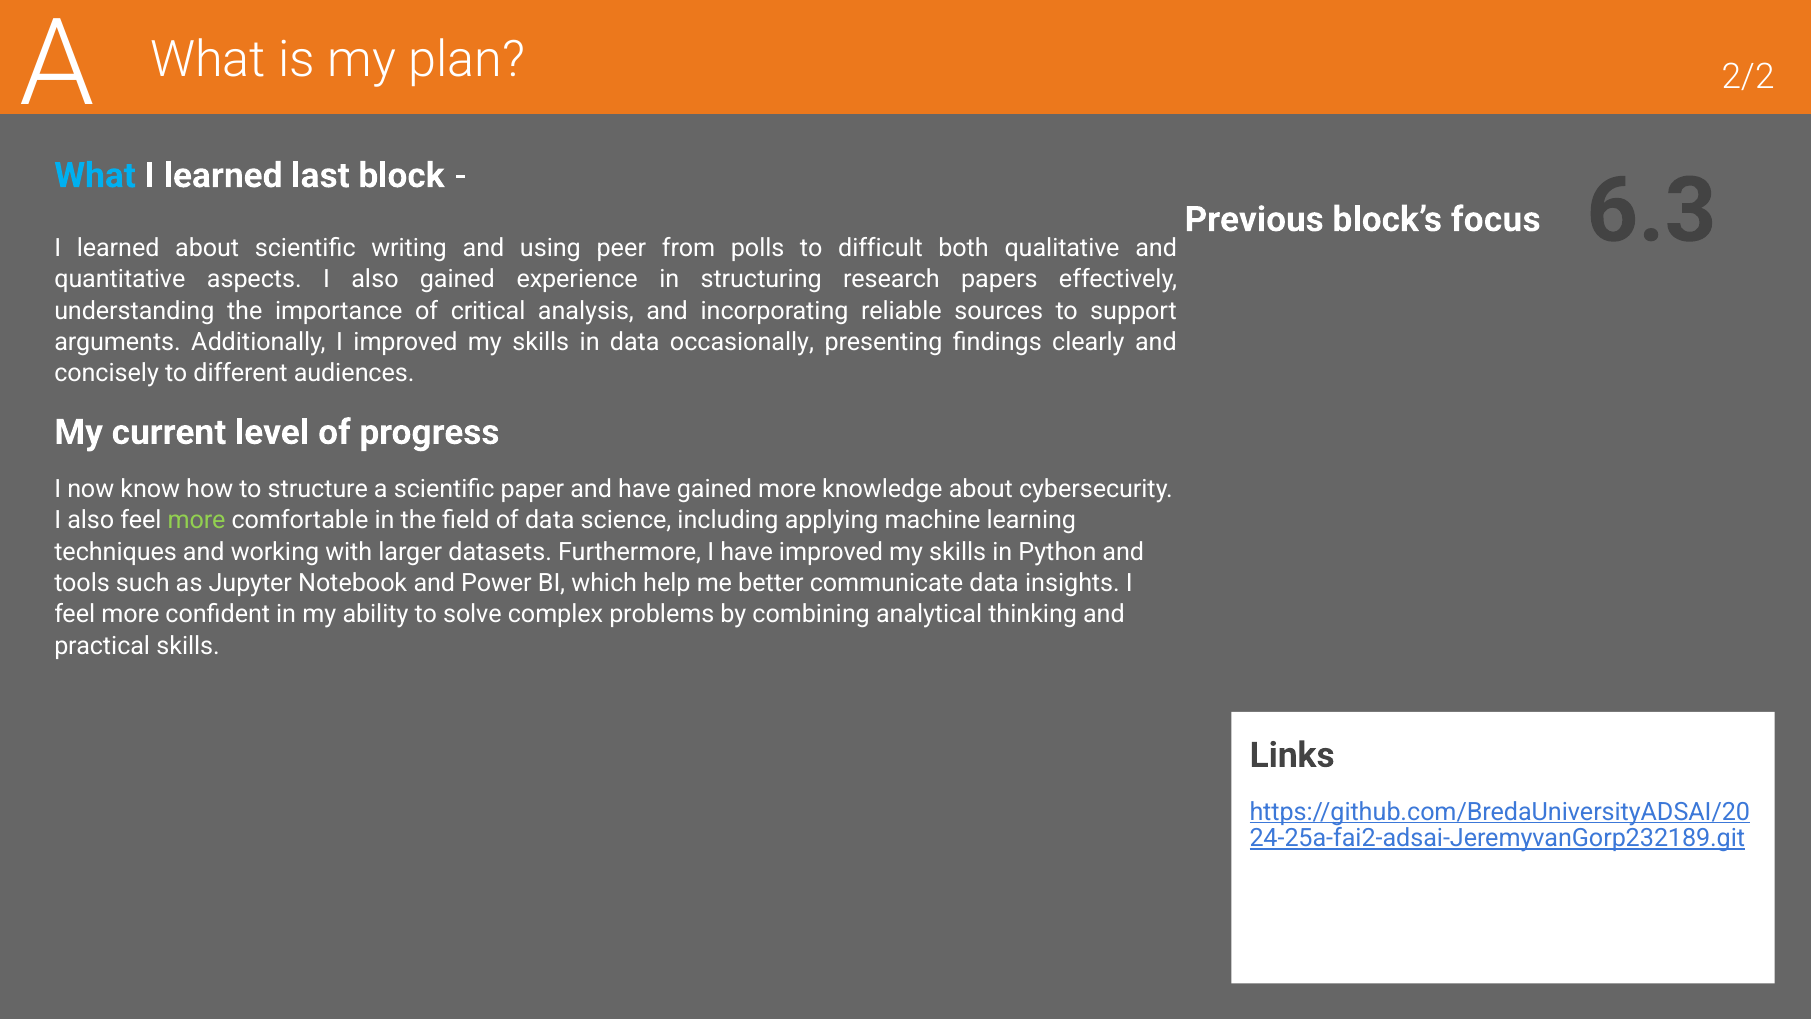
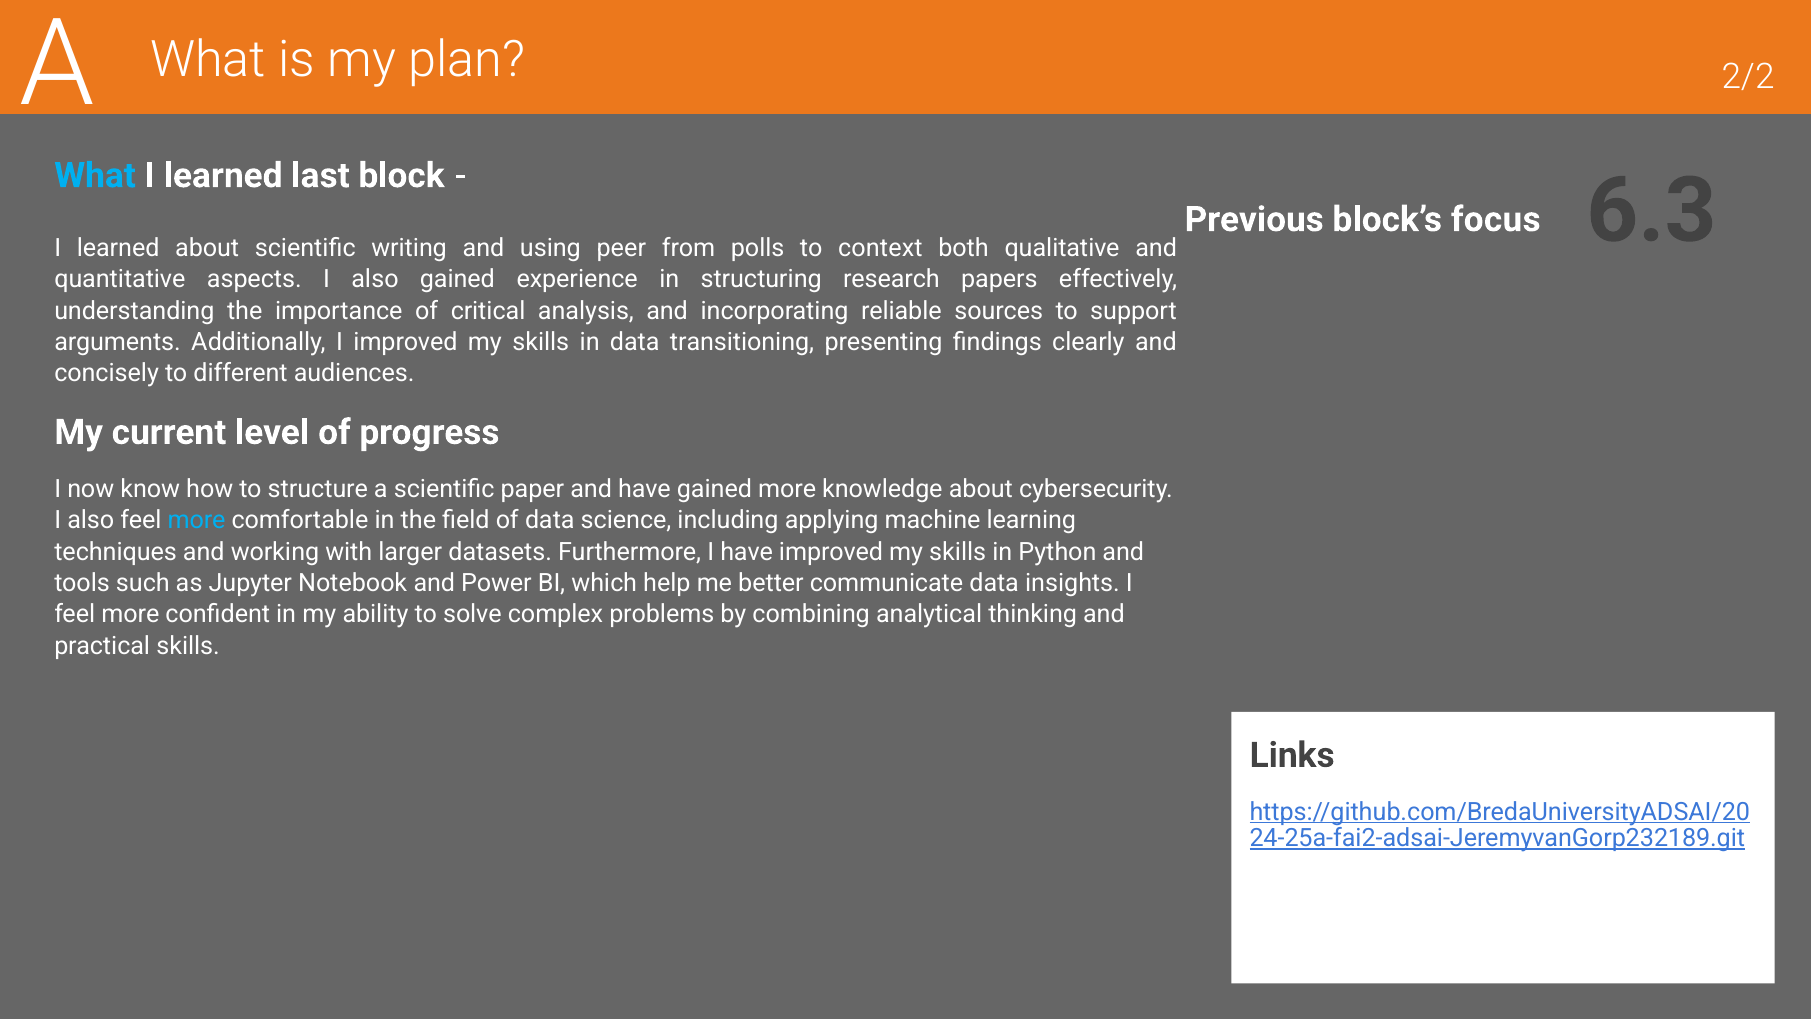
difficult: difficult -> context
occasionally: occasionally -> transitioning
more at (197, 520) colour: light green -> light blue
